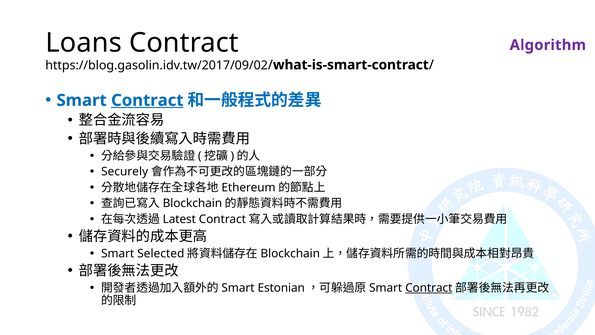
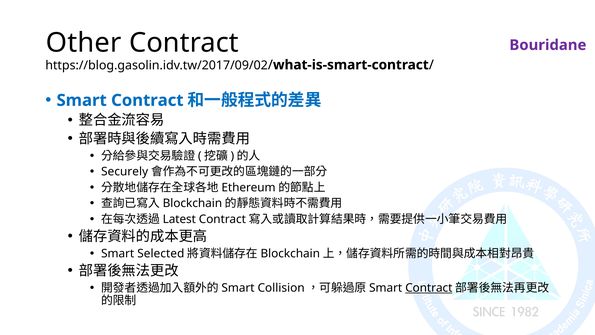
Loans: Loans -> Other
Algorithm: Algorithm -> Bouridane
Contract at (147, 100) underline: present -> none
Estonian: Estonian -> Collision
